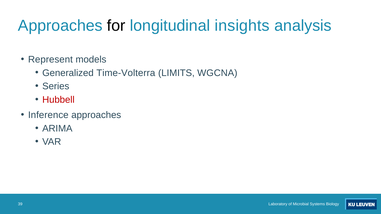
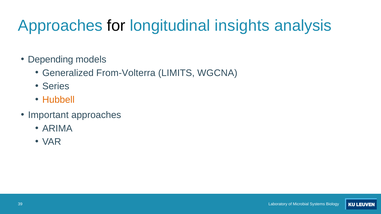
Represent: Represent -> Depending
Time-Volterra: Time-Volterra -> From-Volterra
Hubbell colour: red -> orange
Inference: Inference -> Important
